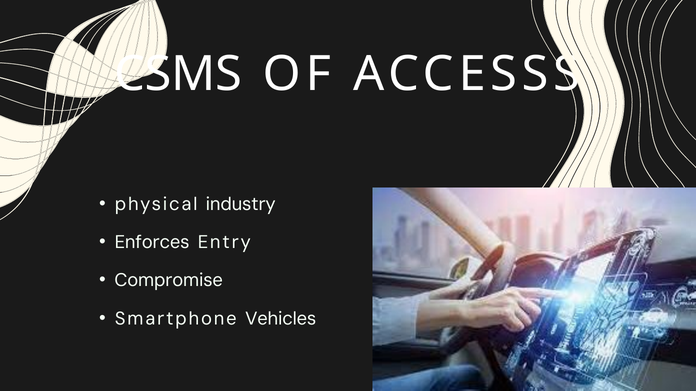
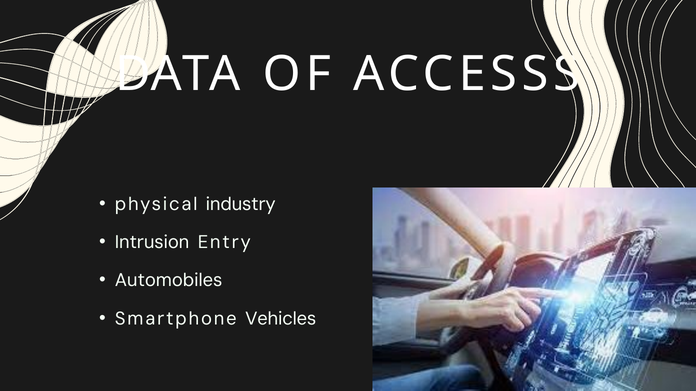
CSMS: CSMS -> DATA
Enforces: Enforces -> Intrusion
Compromise: Compromise -> Automobiles
